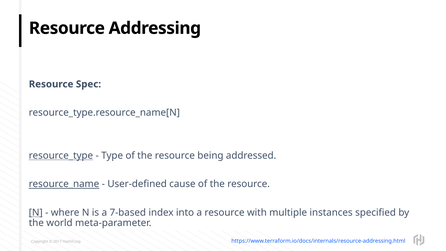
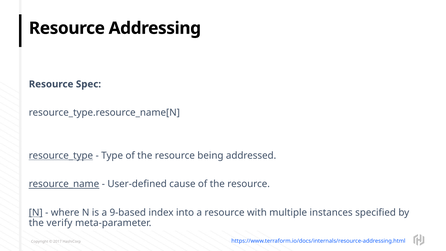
7-based: 7-based -> 9-based
world: world -> verify
